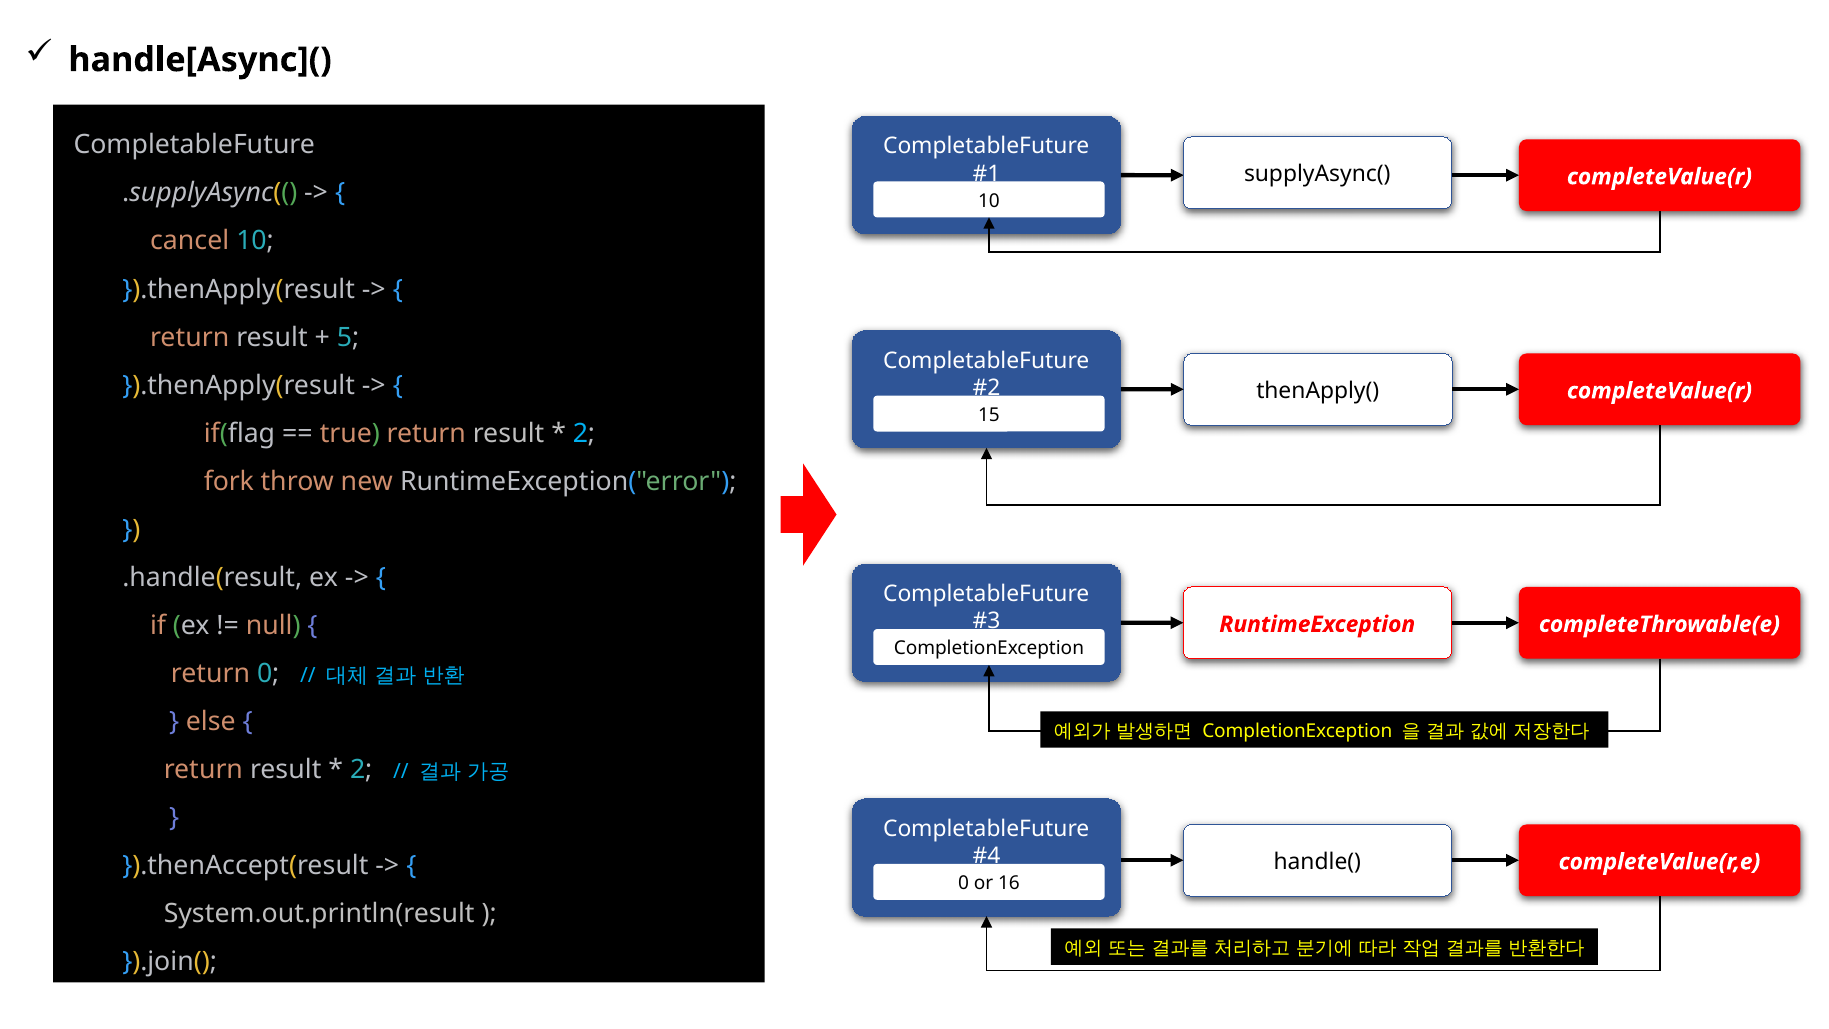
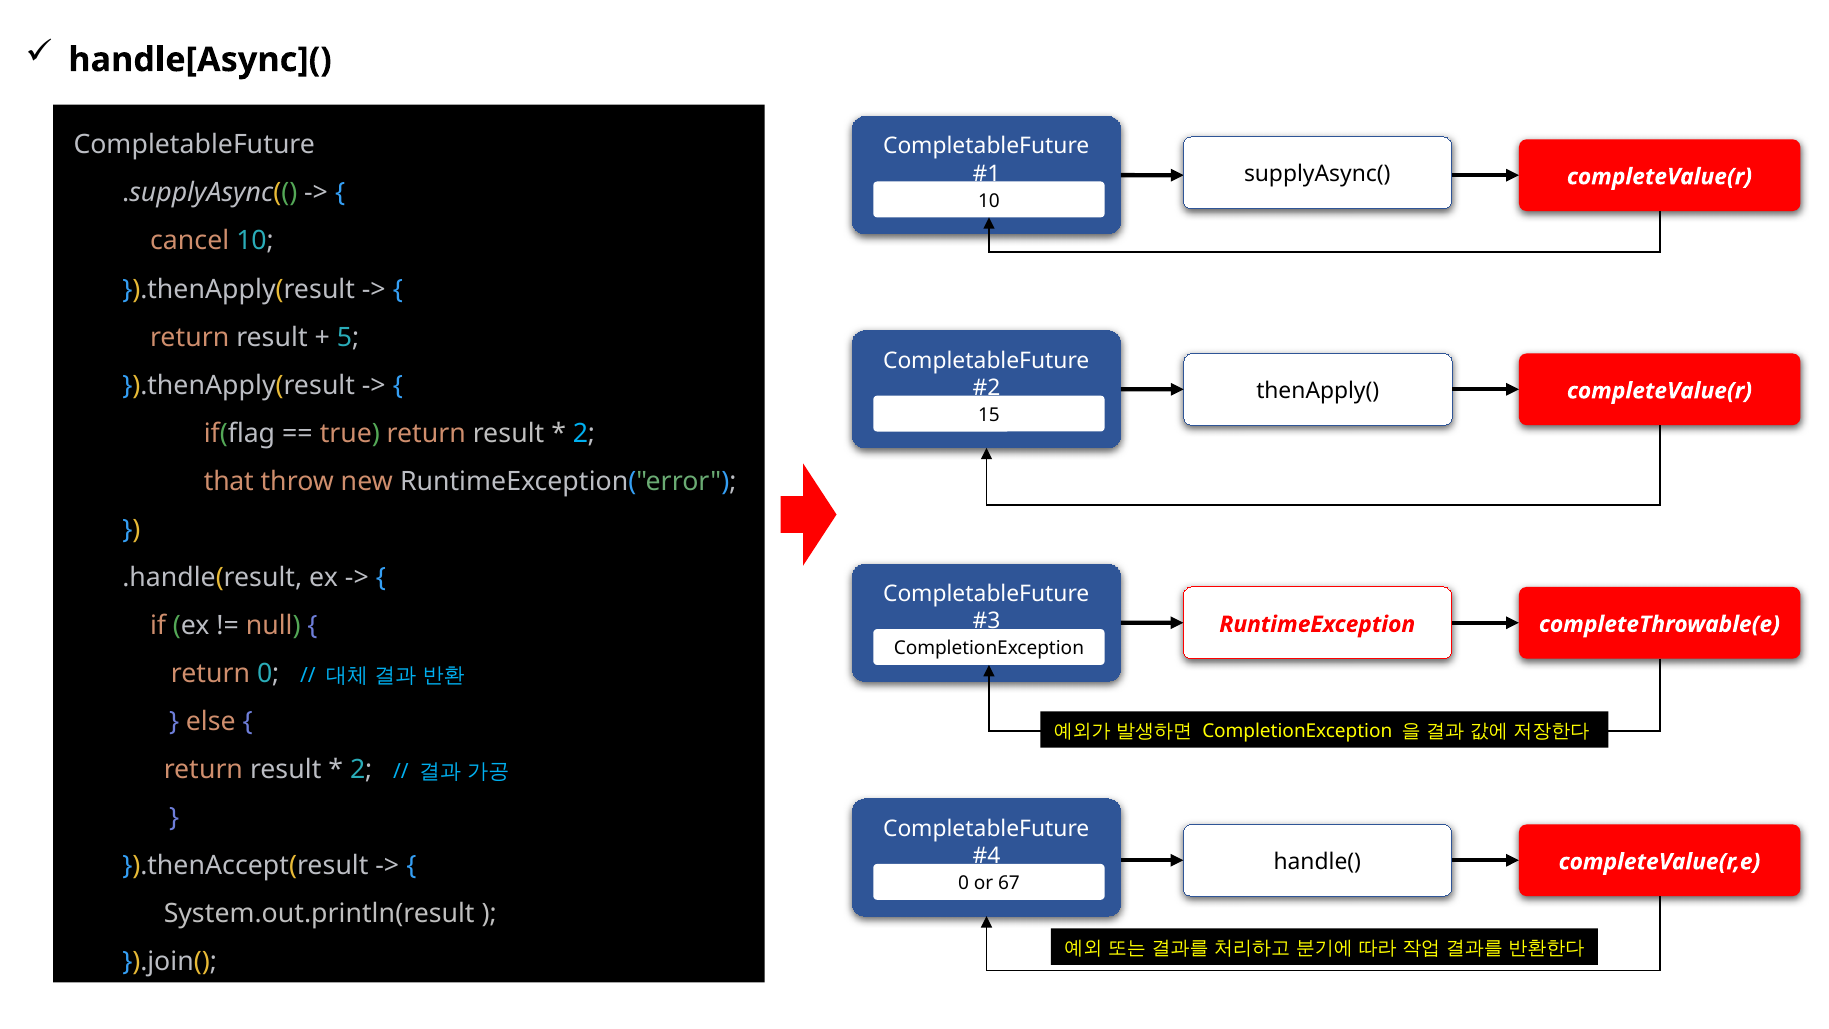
fork: fork -> that
16: 16 -> 67
